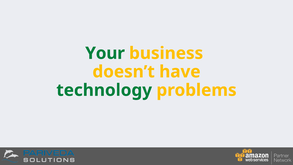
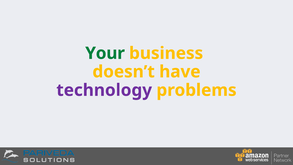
technology colour: green -> purple
